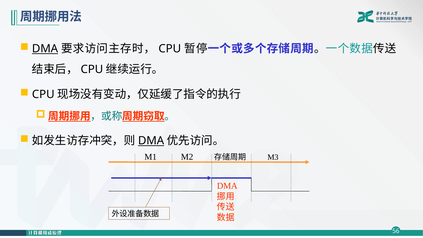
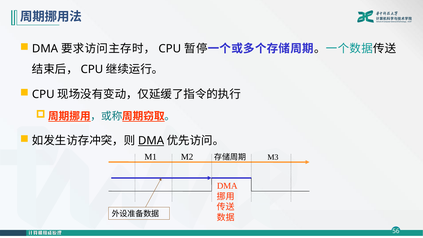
DMA at (45, 49) underline: present -> none
